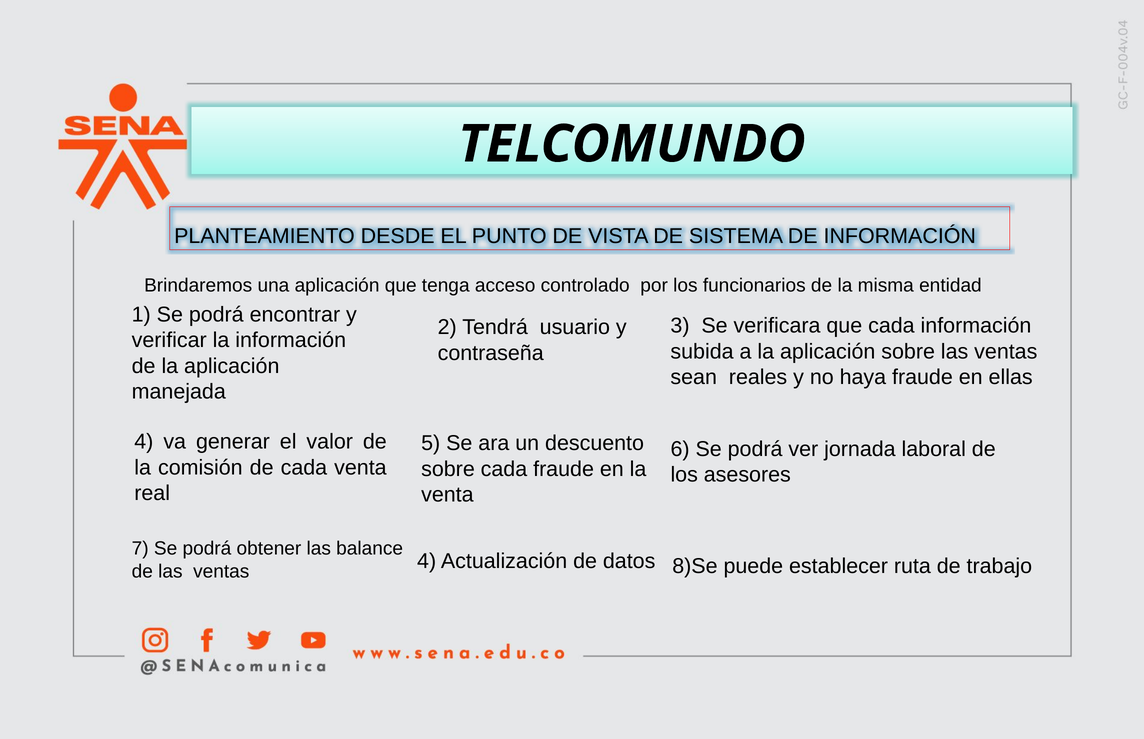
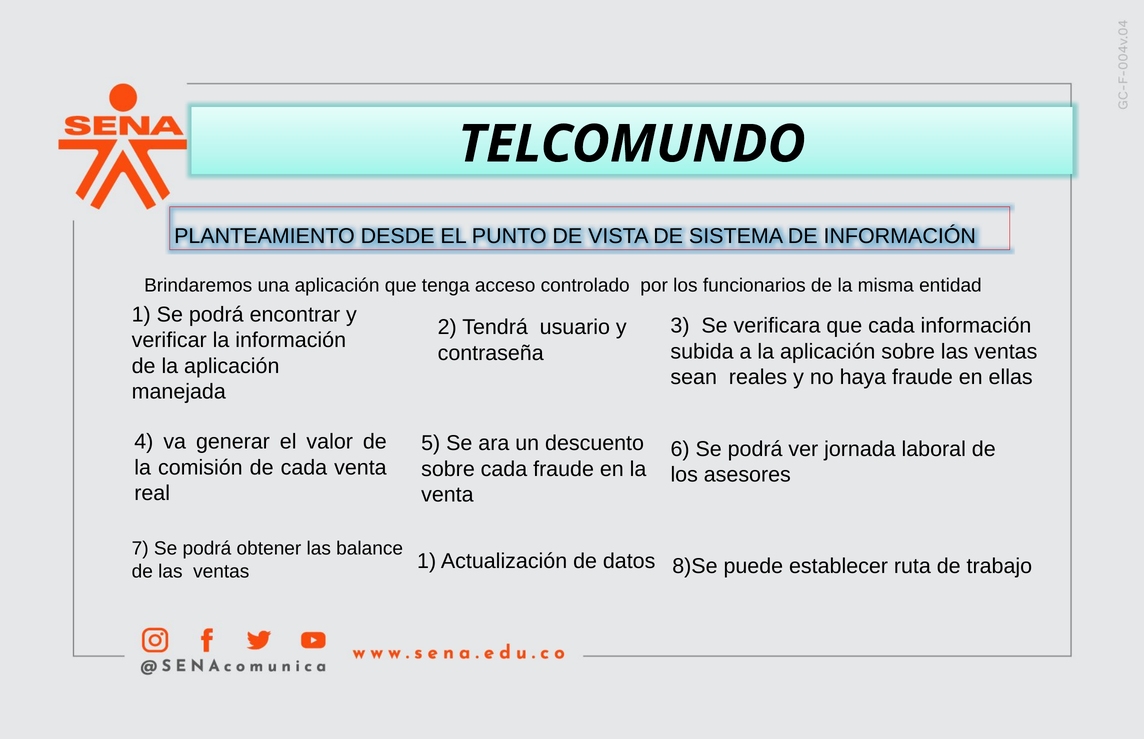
ventas 4: 4 -> 1
